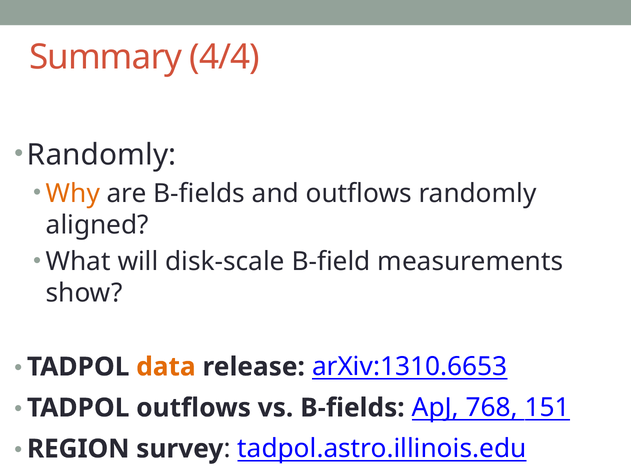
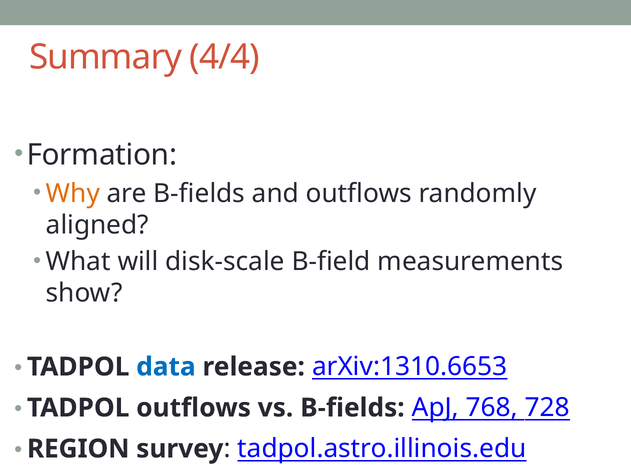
Randomly at (102, 155): Randomly -> Formation
data colour: orange -> blue
151: 151 -> 728
